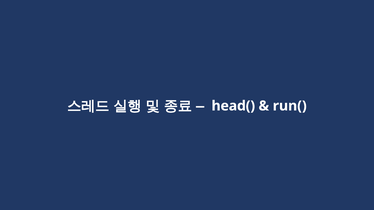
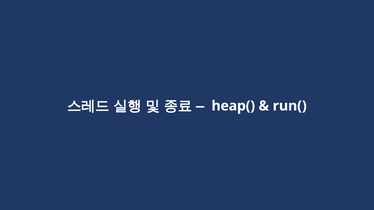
head(: head( -> heap(
